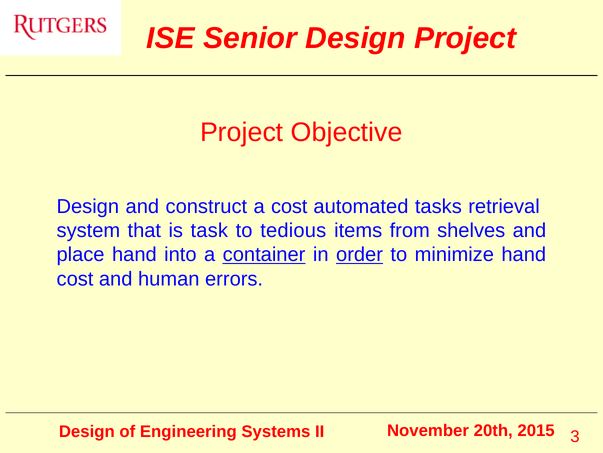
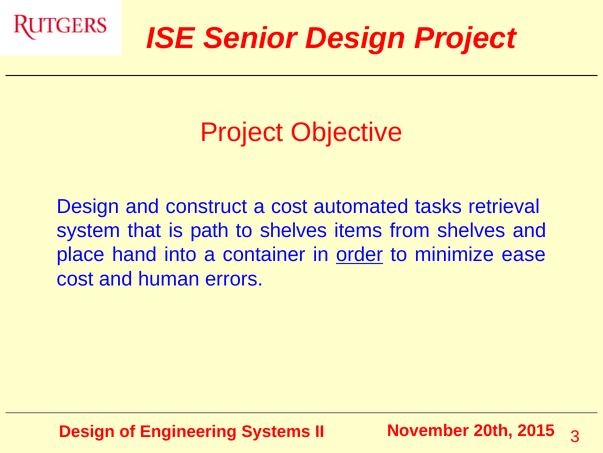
task: task -> path
to tedious: tedious -> shelves
container underline: present -> none
minimize hand: hand -> ease
